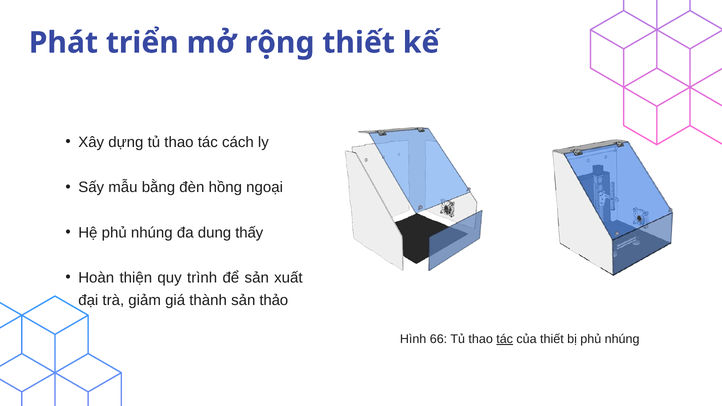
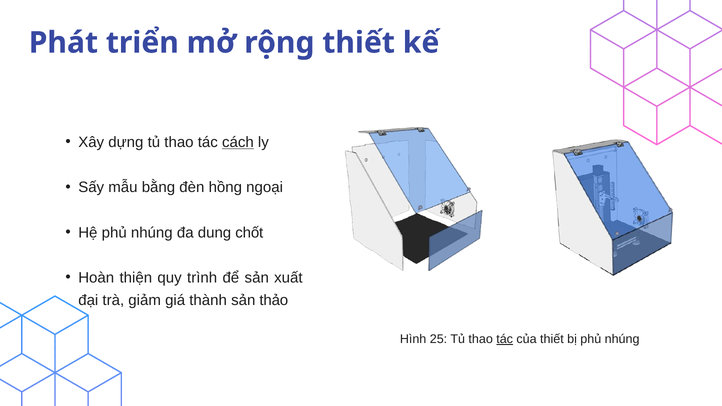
cách underline: none -> present
thấy: thấy -> chốt
66: 66 -> 25
